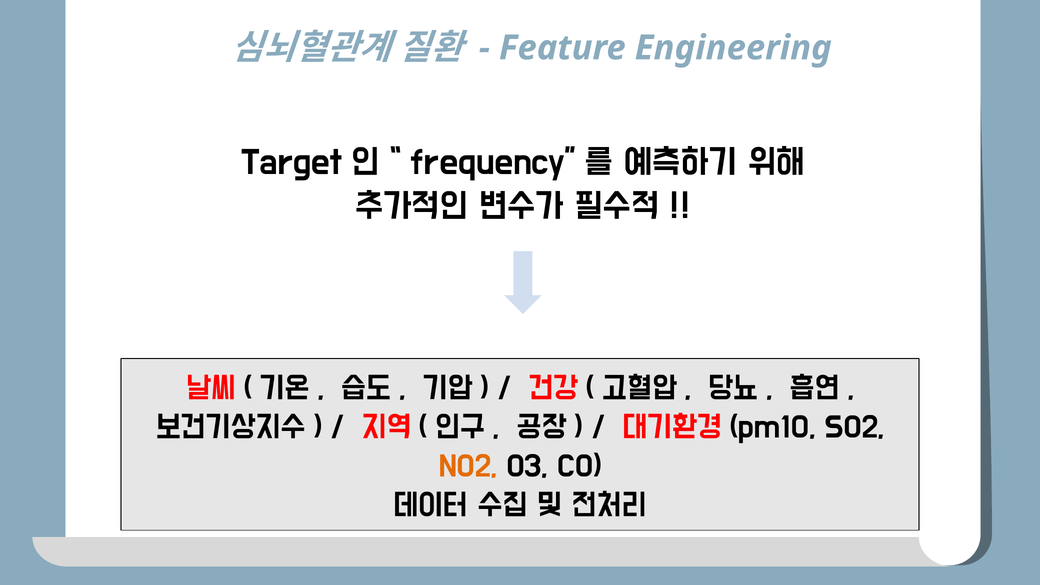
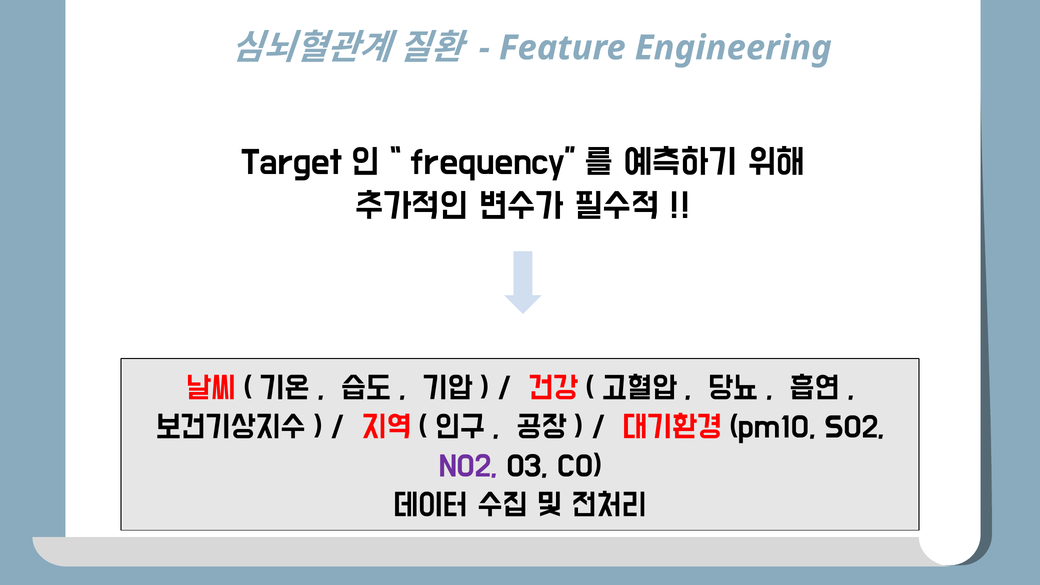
NO2 colour: orange -> purple
